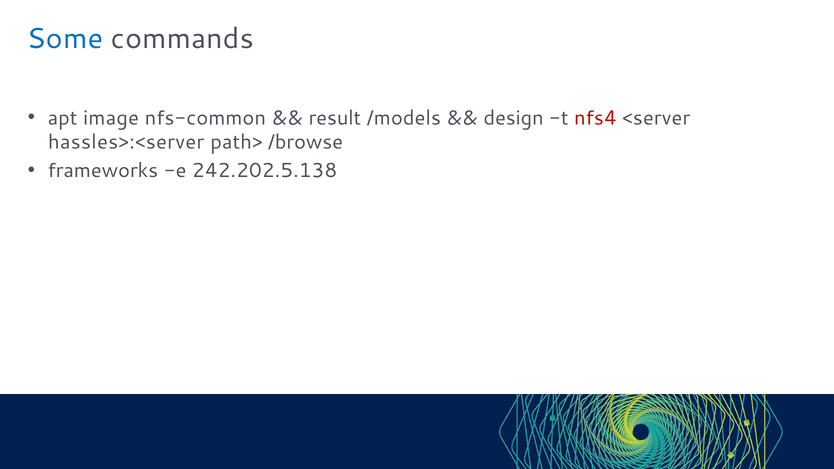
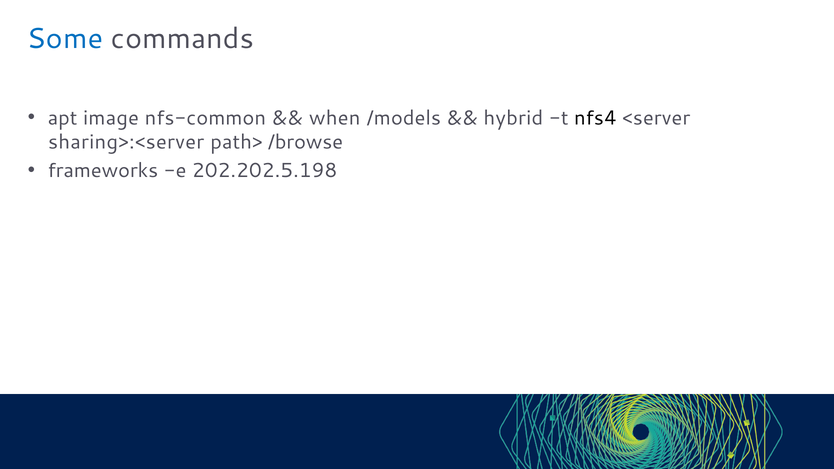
result: result -> when
design: design -> hybrid
nfs4 colour: red -> black
hassles>:<server: hassles>:<server -> sharing>:<server
242.202.5.138: 242.202.5.138 -> 202.202.5.198
